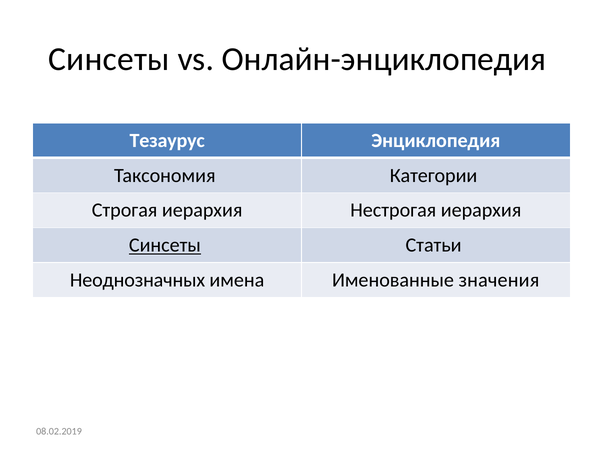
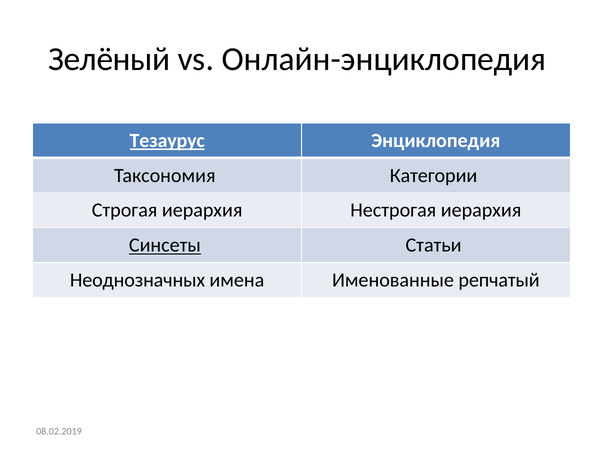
Синсеты at (109, 59): Синсеты -> Зелёный
Тезаурус underline: none -> present
значения: значения -> репчатый
